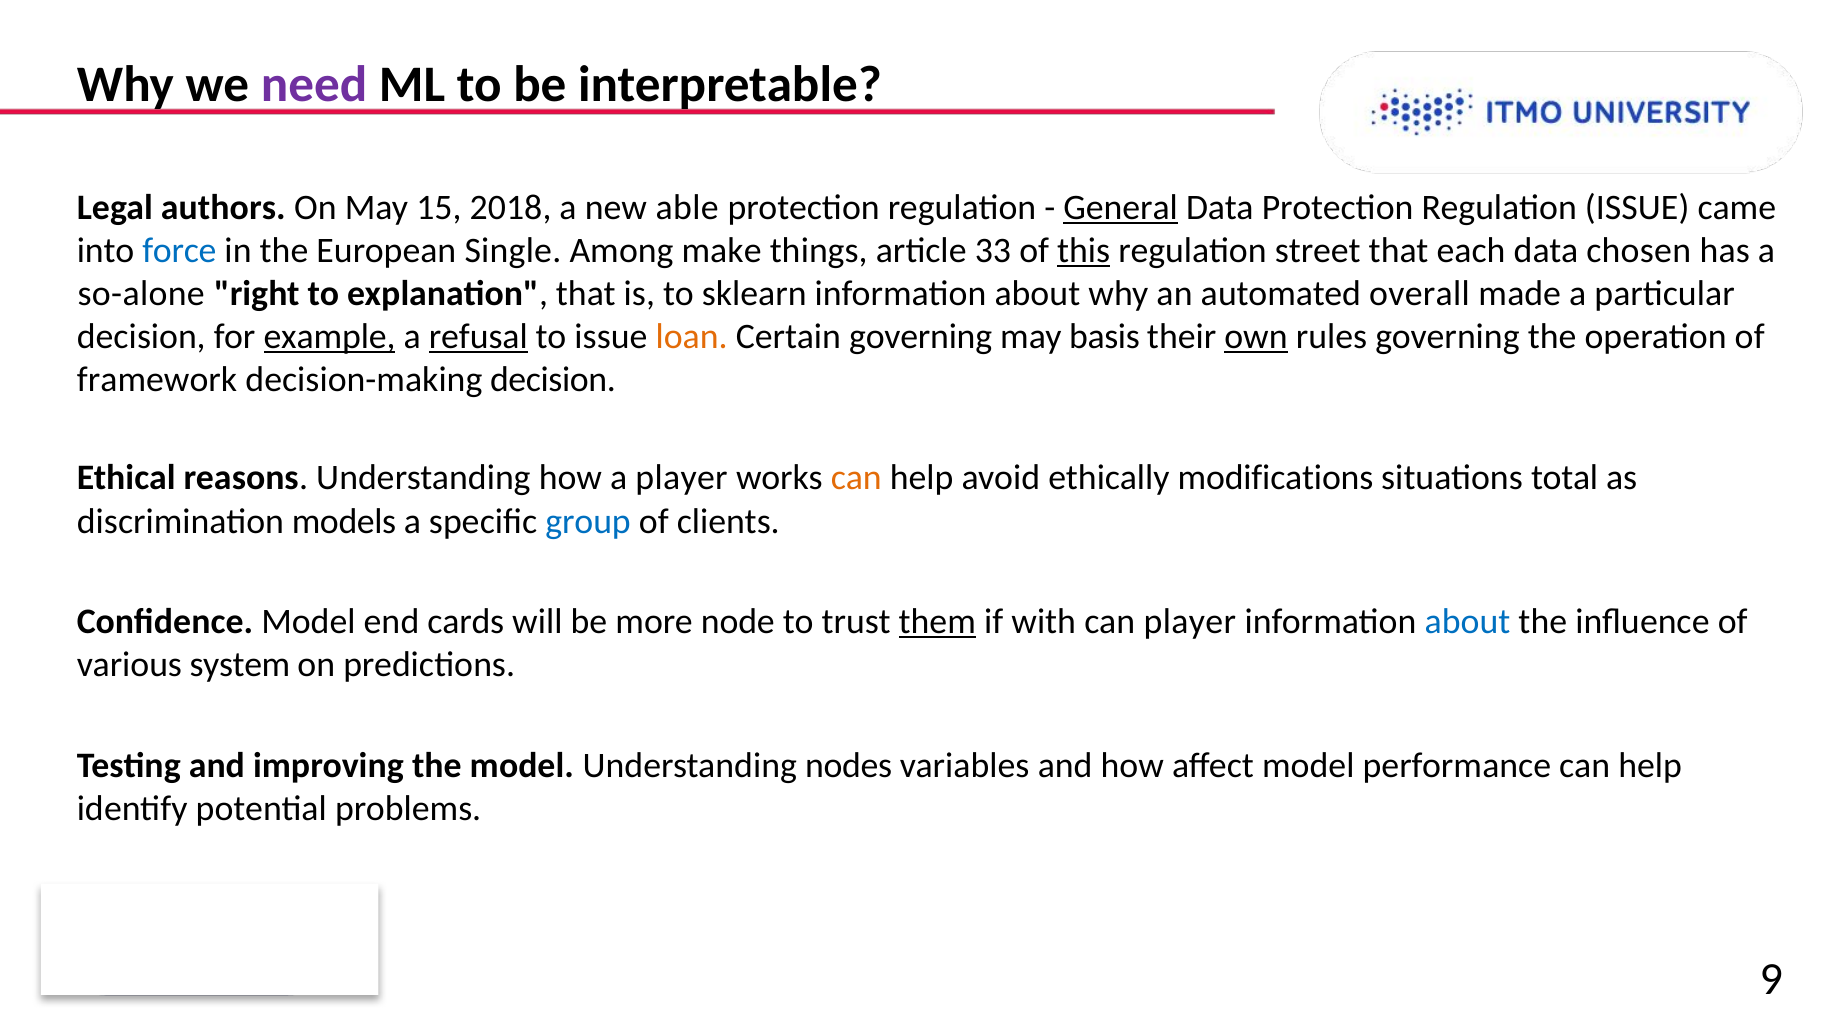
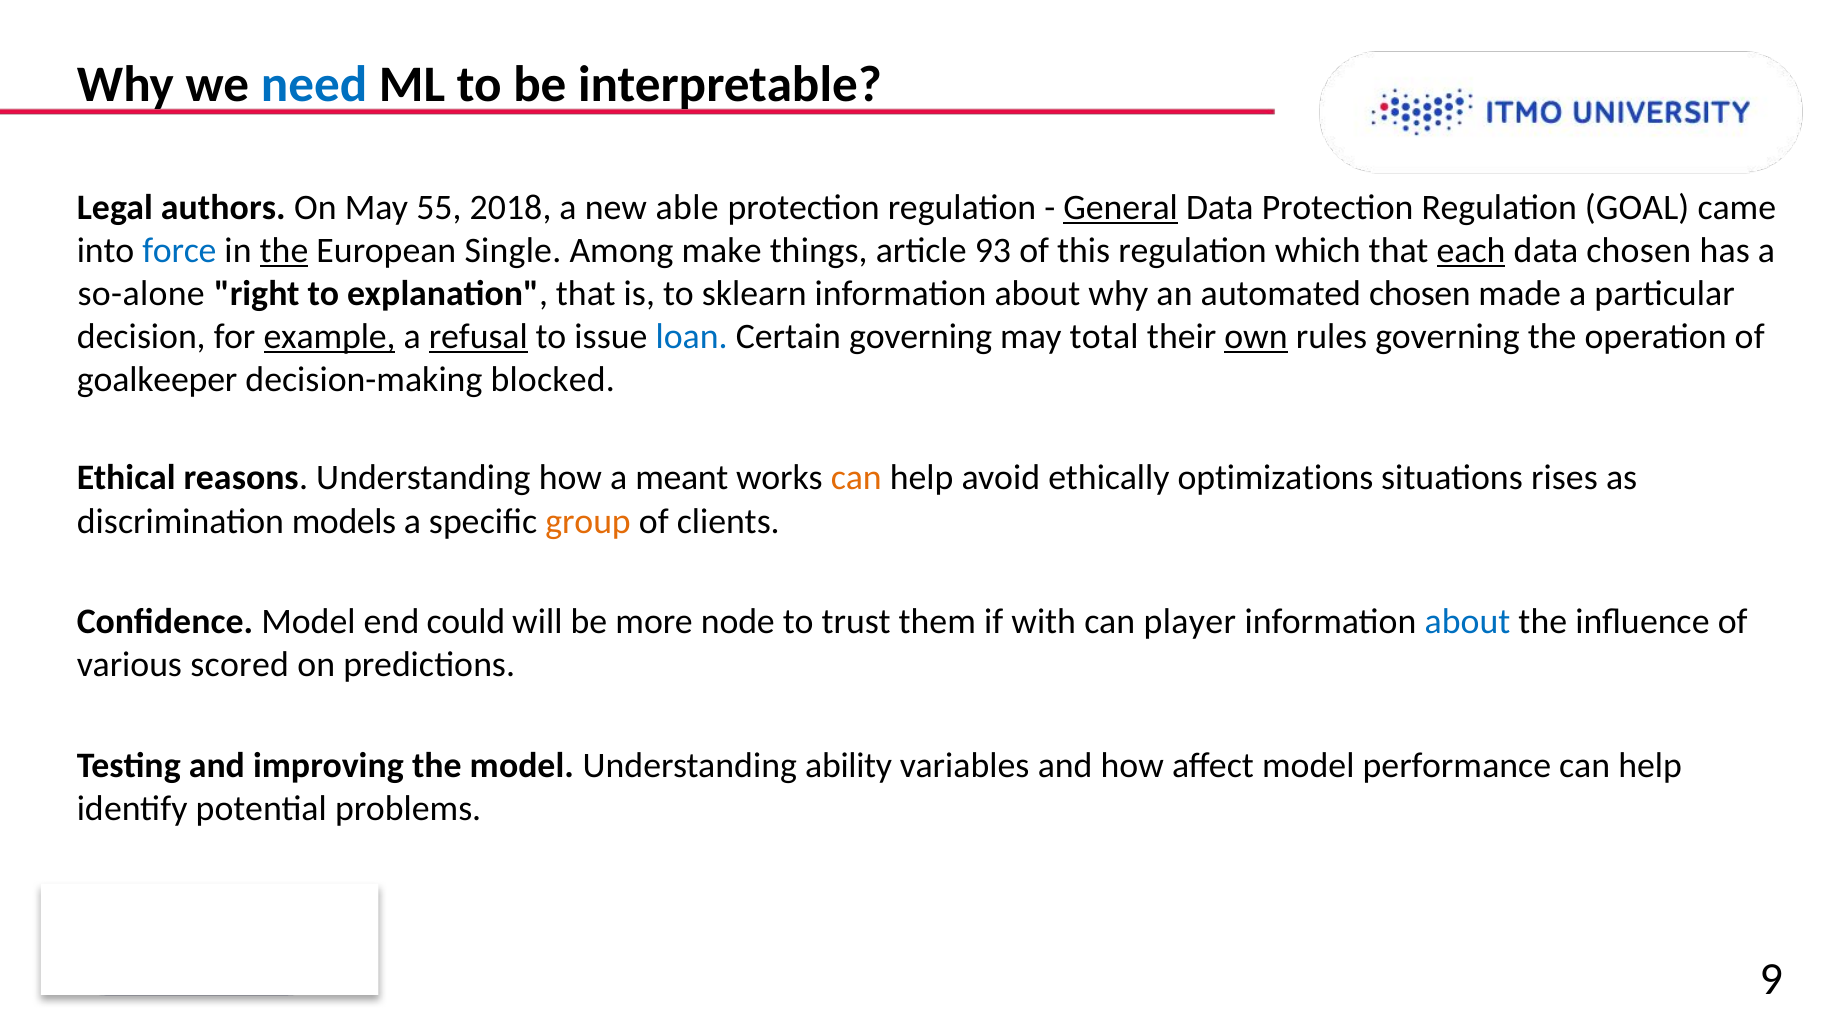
need colour: purple -> blue
15: 15 -> 55
Regulation ISSUE: ISSUE -> GOAL
the at (284, 250) underline: none -> present
33: 33 -> 93
this underline: present -> none
street: street -> which
each underline: none -> present
automated overall: overall -> chosen
loan colour: orange -> blue
basis: basis -> total
framework: framework -> goalkeeper
decision-making decision: decision -> blocked
a player: player -> meant
modifications: modifications -> optimizations
total: total -> rises
group colour: blue -> orange
cards: cards -> could
them underline: present -> none
system: system -> scored
nodes: nodes -> ability
